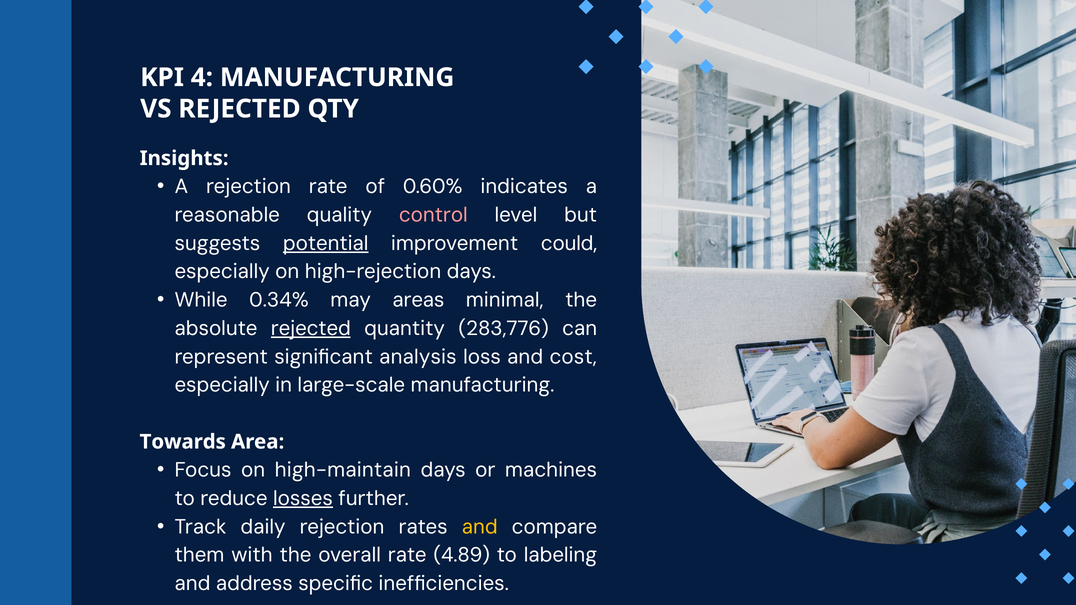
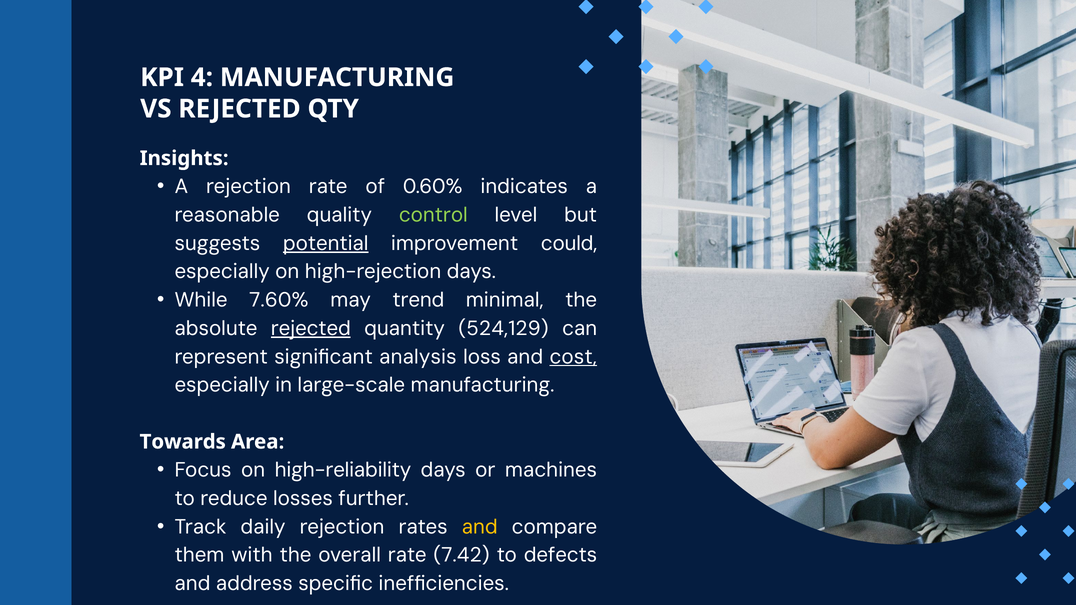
control colour: pink -> light green
0.34%: 0.34% -> 7.60%
areas: areas -> trend
283,776: 283,776 -> 524,129
cost underline: none -> present
high-maintain: high-maintain -> high-reliability
losses underline: present -> none
4.89: 4.89 -> 7.42
labeling: labeling -> defects
